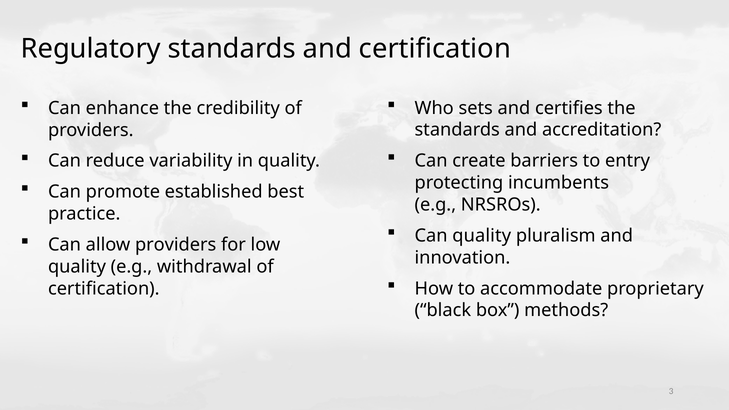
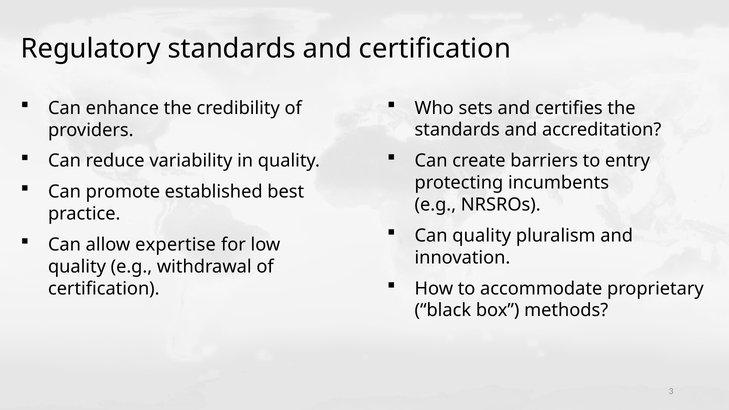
allow providers: providers -> expertise
